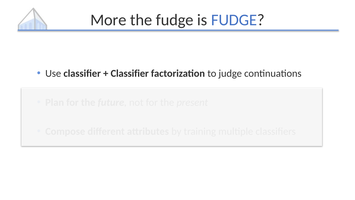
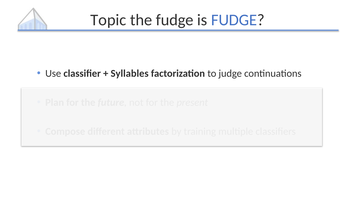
More: More -> Topic
Classifier at (130, 73): Classifier -> Syllables
